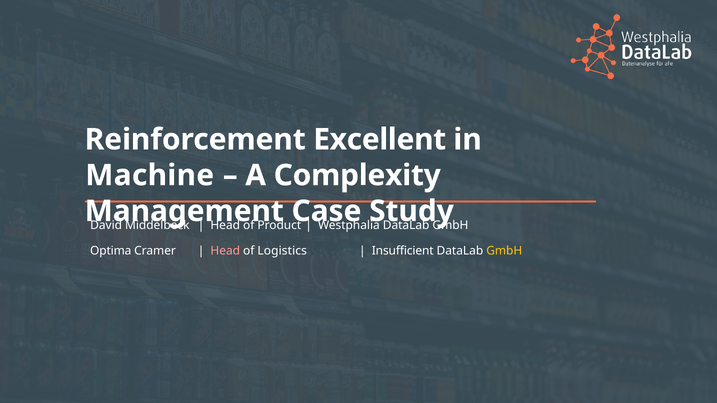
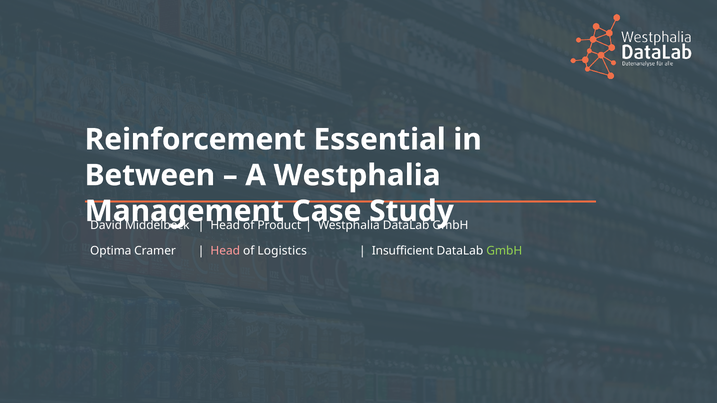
Excellent: Excellent -> Essential
Machine: Machine -> Between
A Complexity: Complexity -> Westphalia
GmbH at (504, 251) colour: yellow -> light green
